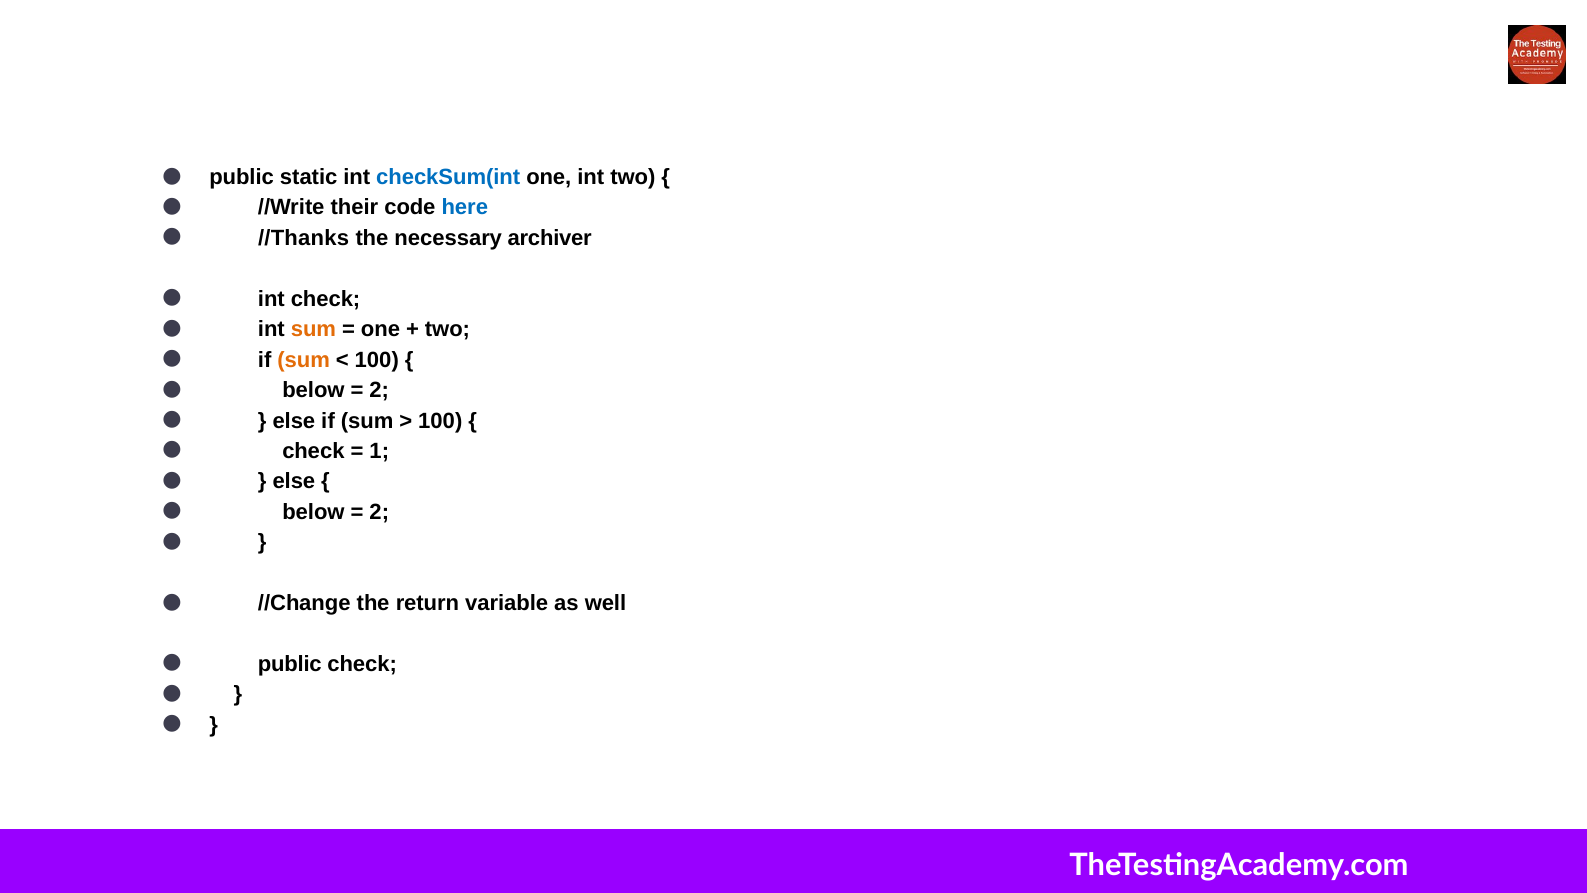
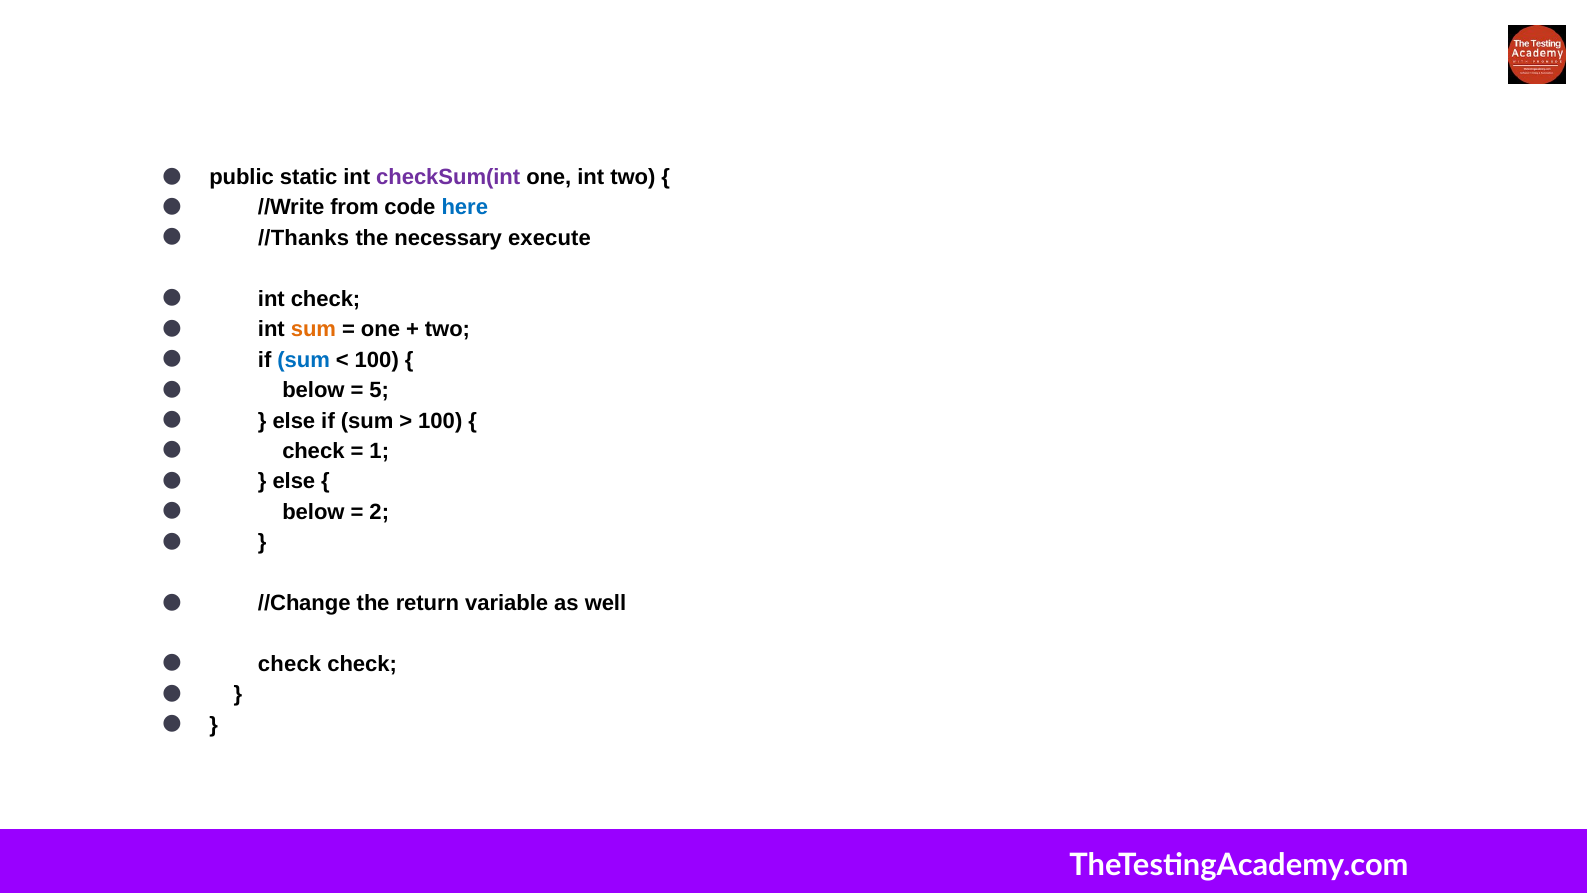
checkSum(int colour: blue -> purple
their: their -> from
archiver: archiver -> execute
sum at (304, 360) colour: orange -> blue
2 at (379, 390): 2 -> 5
public at (290, 664): public -> check
